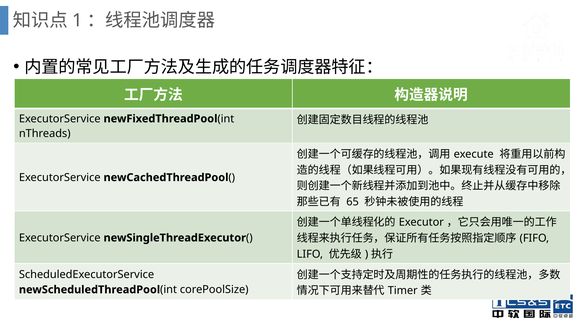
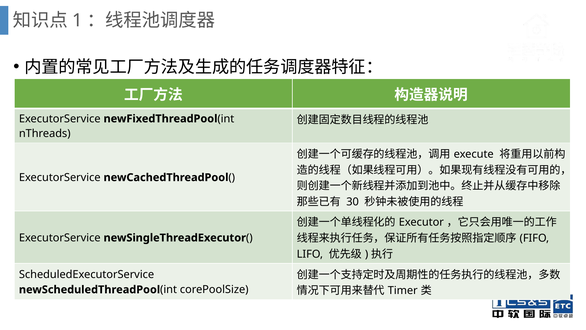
65: 65 -> 30
